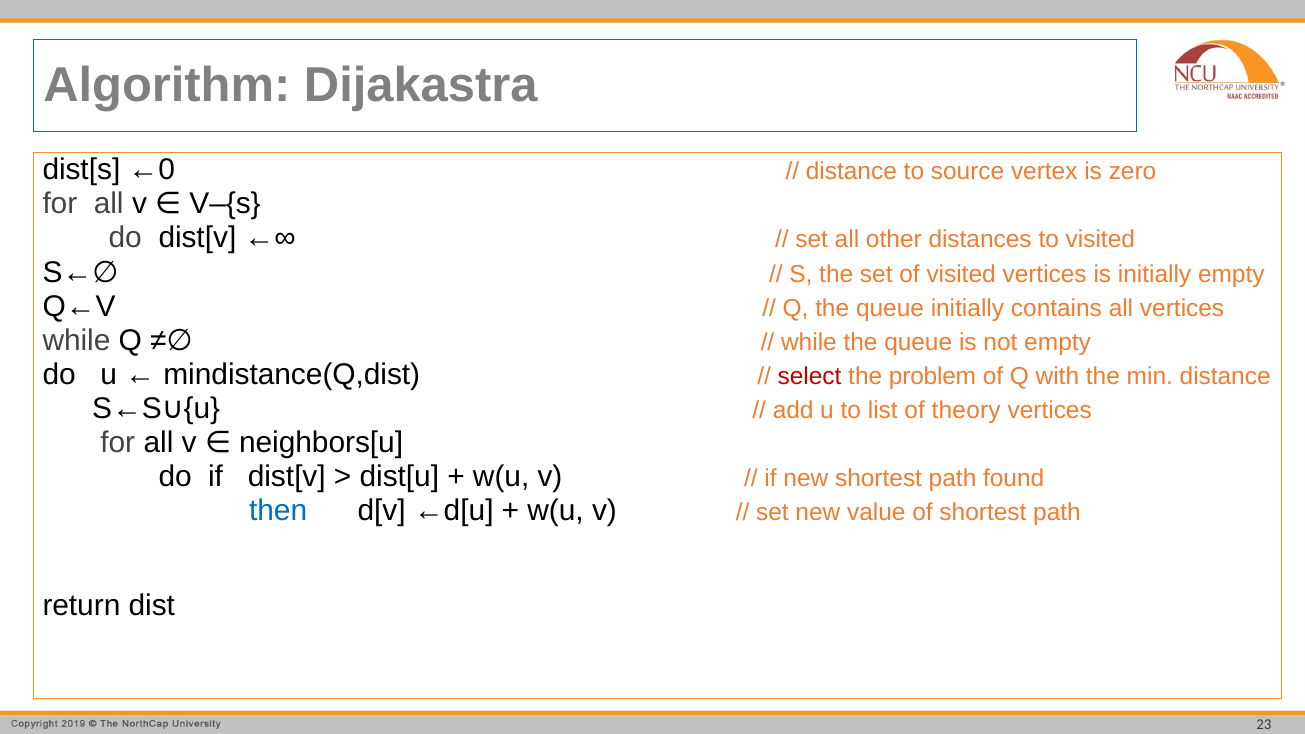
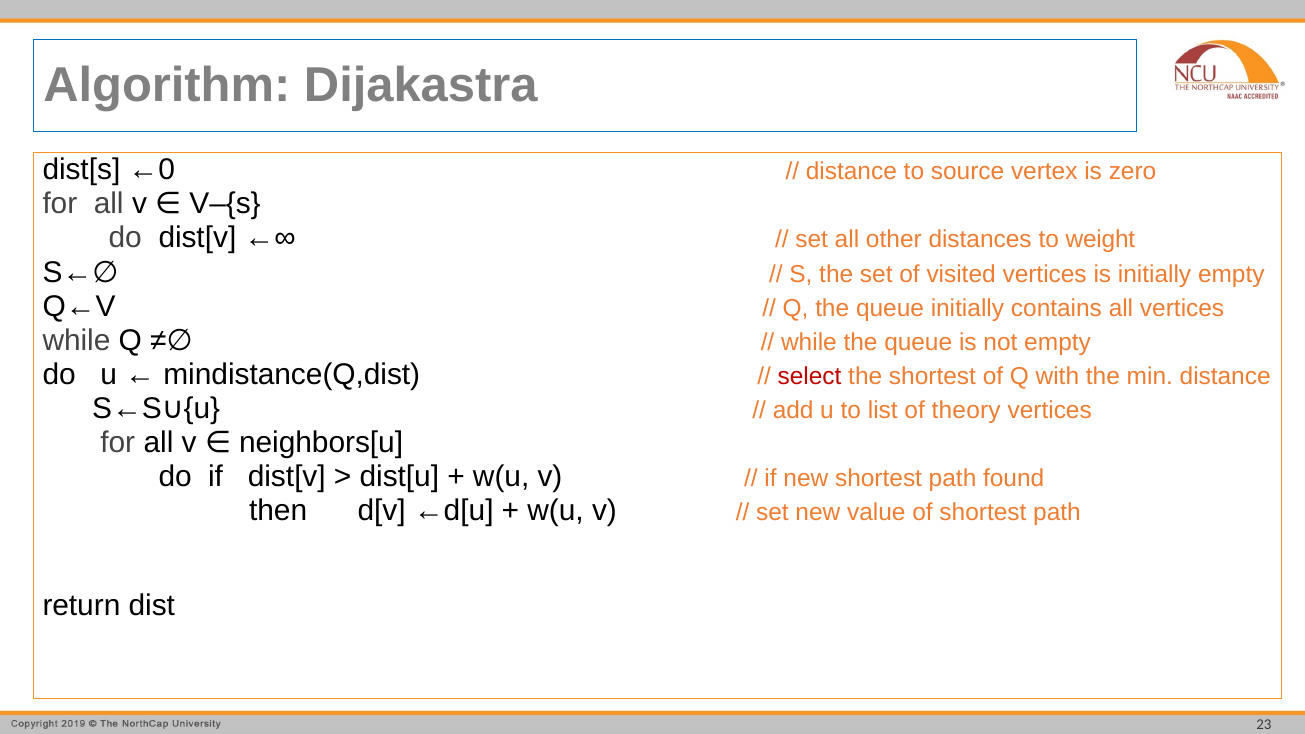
to visited: visited -> weight
the problem: problem -> shortest
then colour: blue -> black
